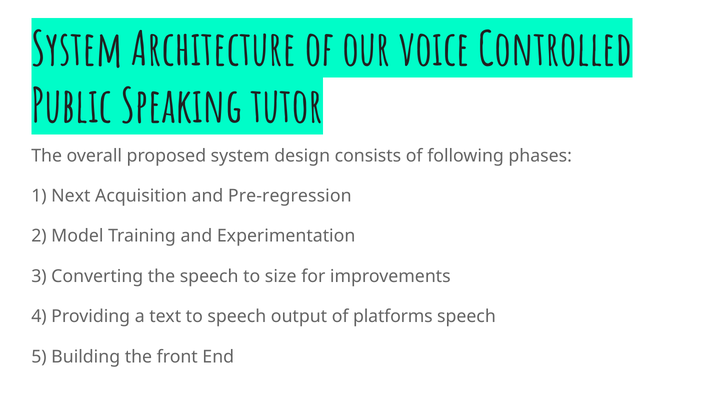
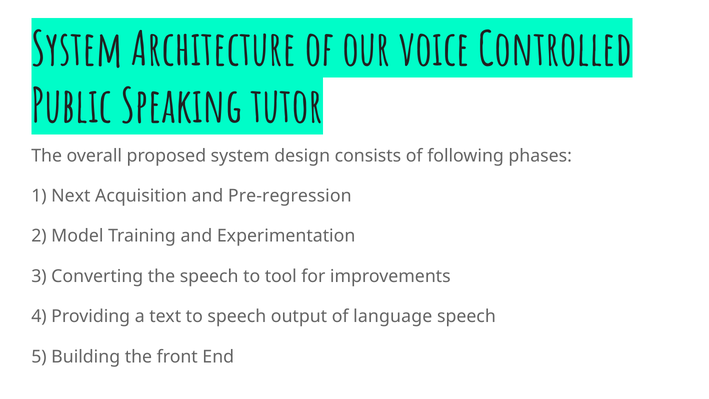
size: size -> tool
platforms: platforms -> language
